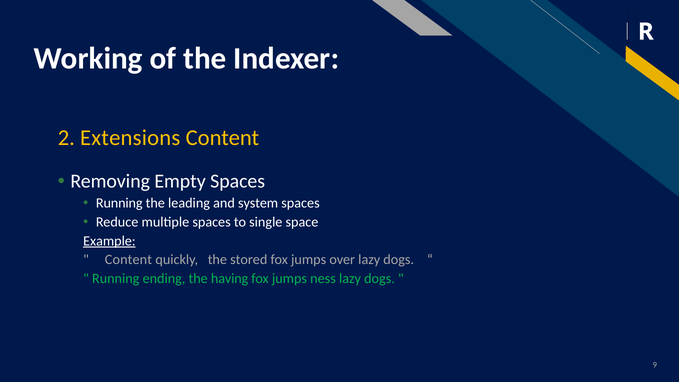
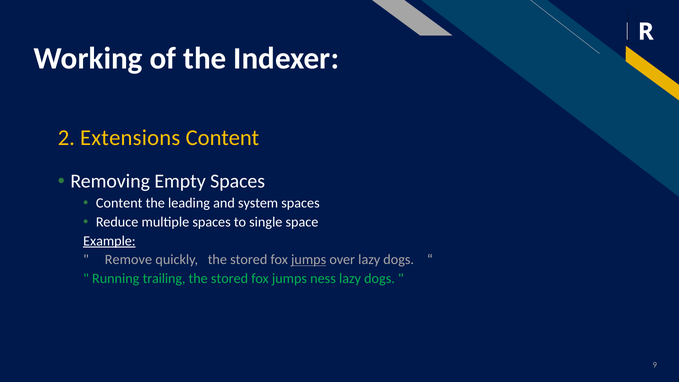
Running at (119, 203): Running -> Content
Content at (128, 260): Content -> Remove
jumps at (309, 260) underline: none -> present
ending: ending -> trailing
having at (230, 279): having -> stored
